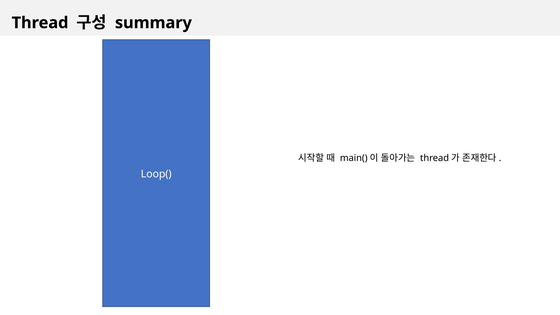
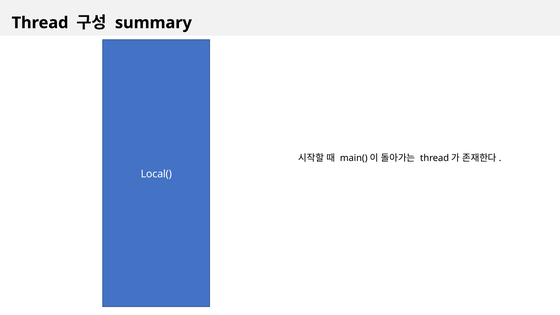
Loop(: Loop( -> Local(
